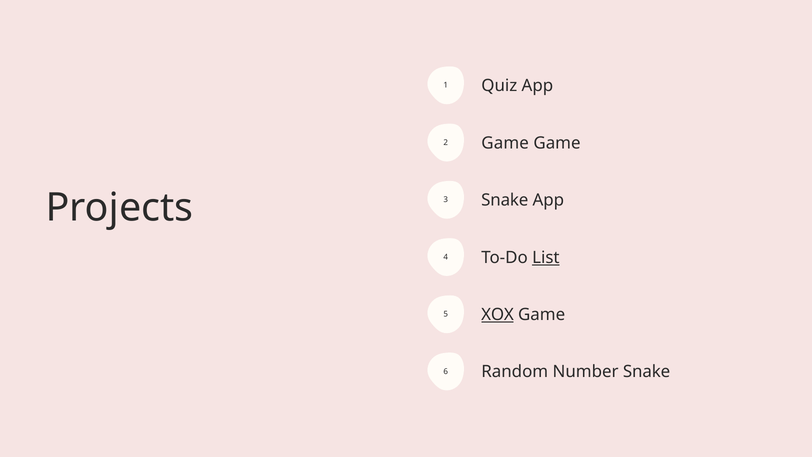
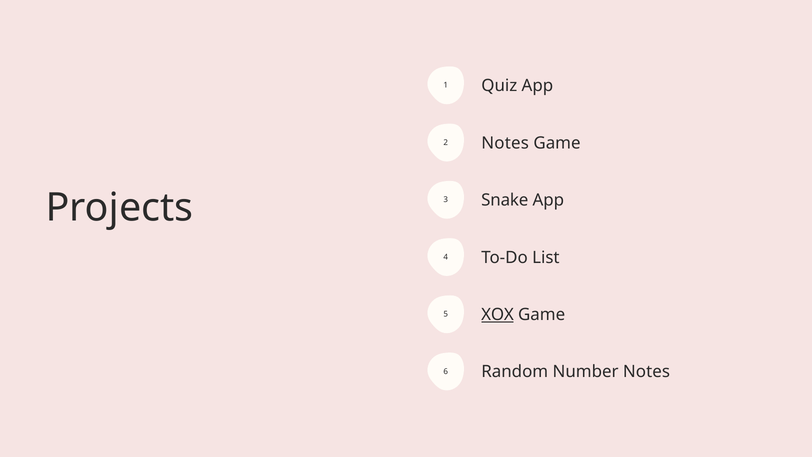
Game at (505, 143): Game -> Notes
List underline: present -> none
Number Snake: Snake -> Notes
